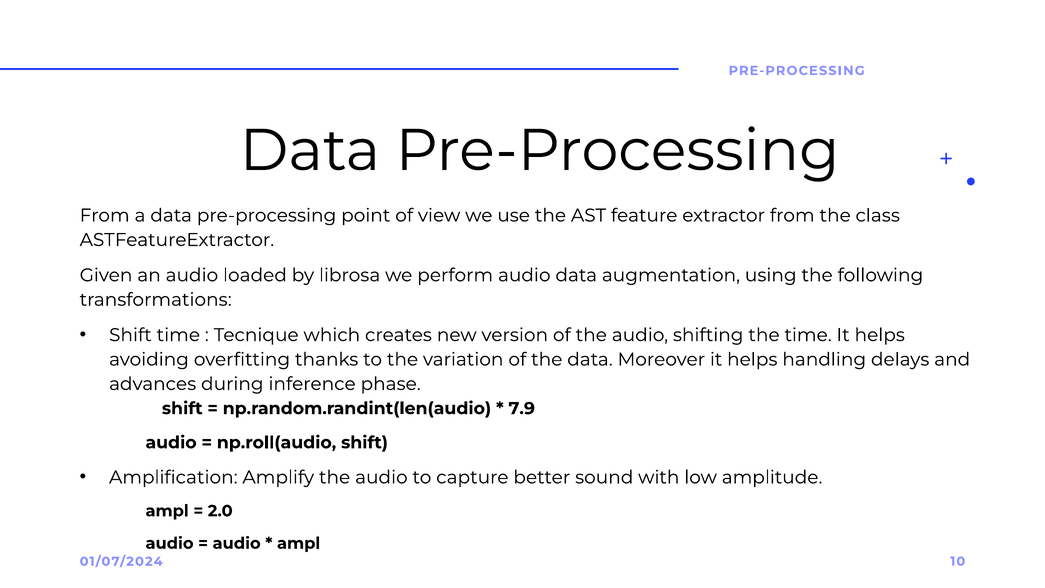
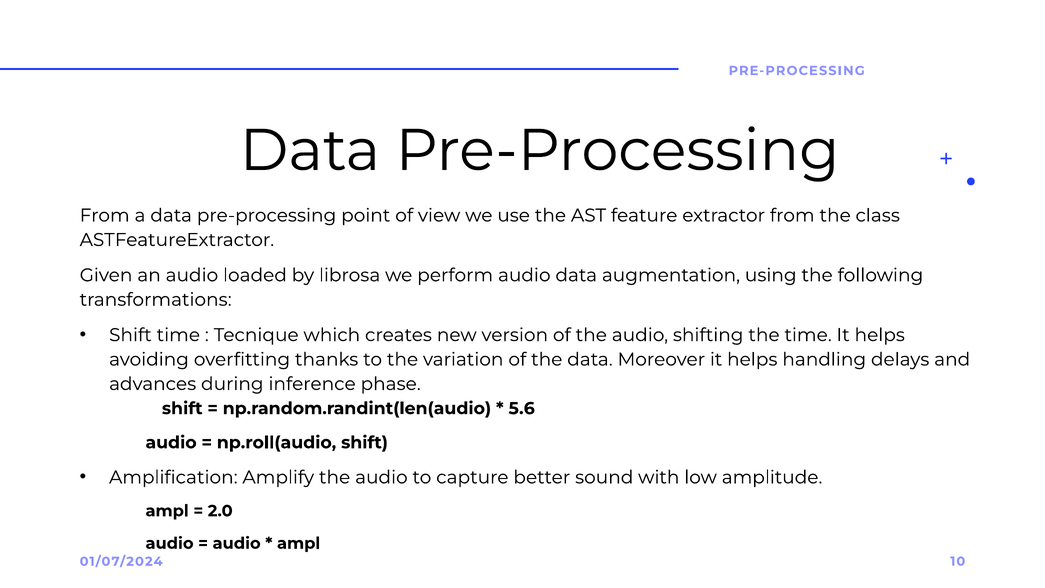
7.9: 7.9 -> 5.6
